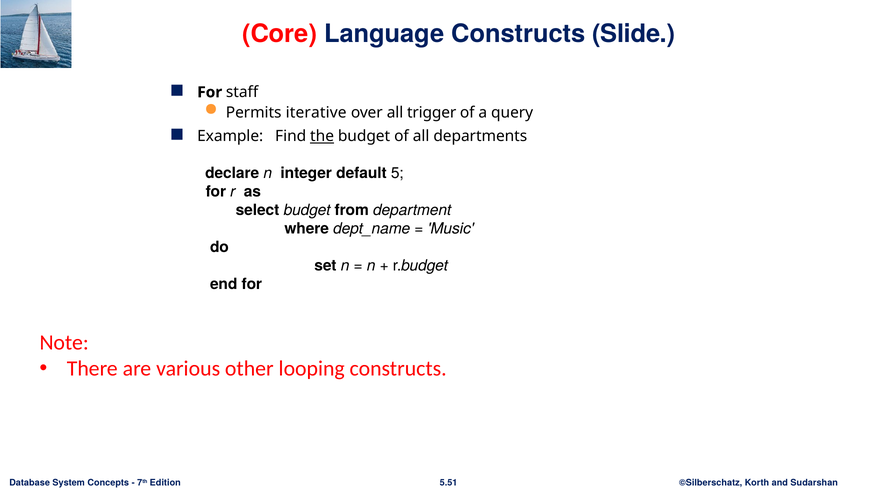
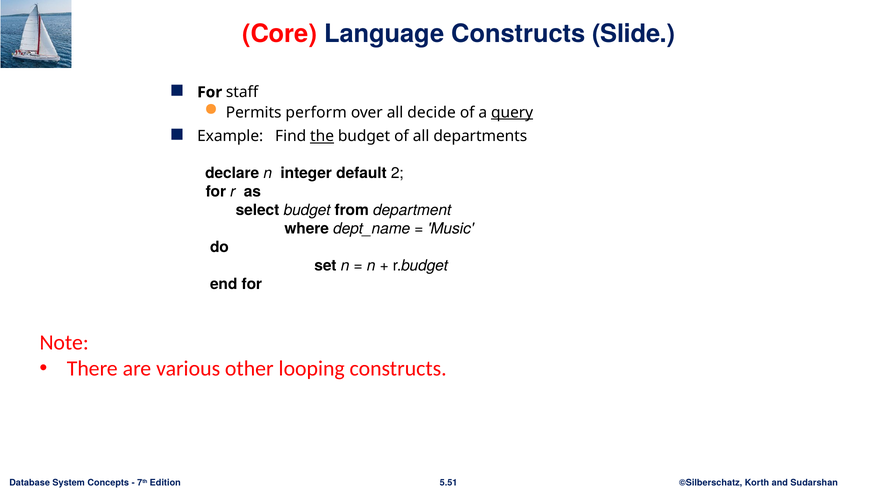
iterative: iterative -> perform
trigger: trigger -> decide
query underline: none -> present
5: 5 -> 2
